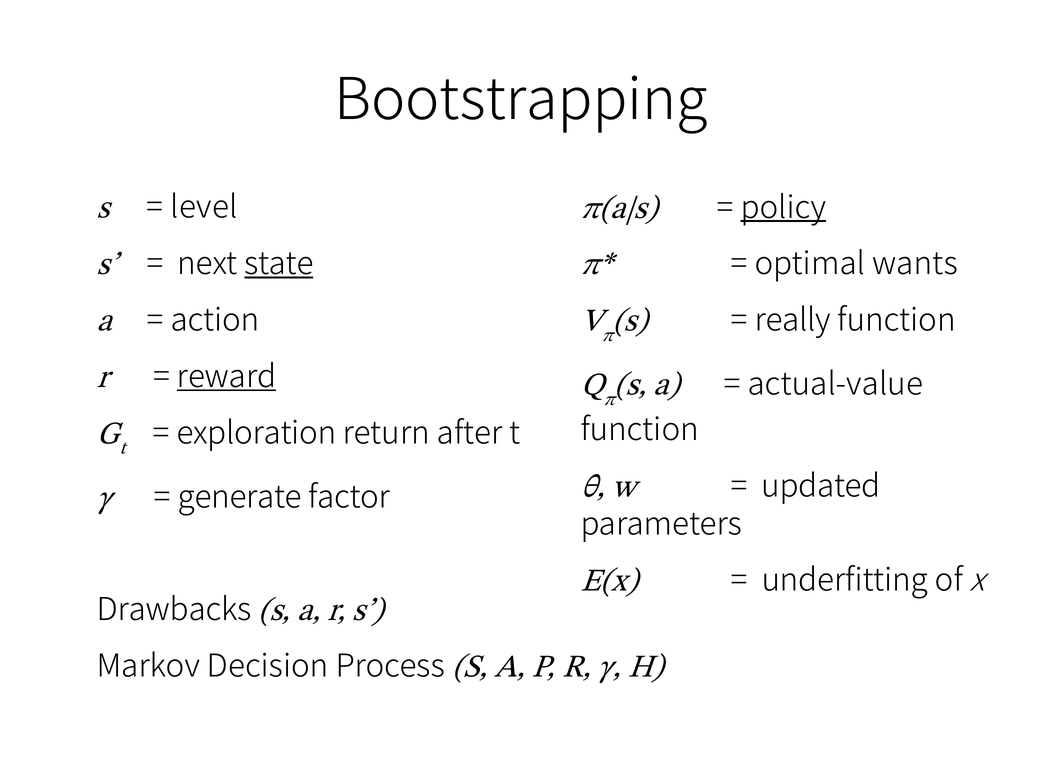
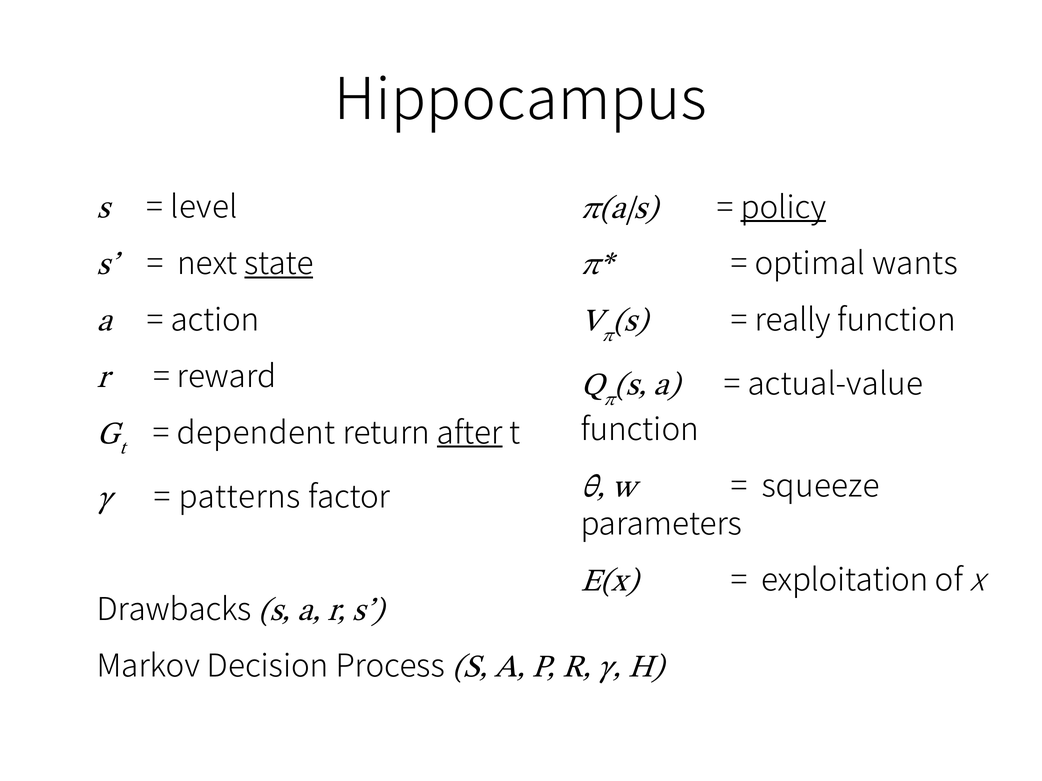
Bootstrapping: Bootstrapping -> Hippocampus
reward underline: present -> none
exploration: exploration -> dependent
after underline: none -> present
updated: updated -> squeeze
generate: generate -> patterns
underfitting: underfitting -> exploitation
